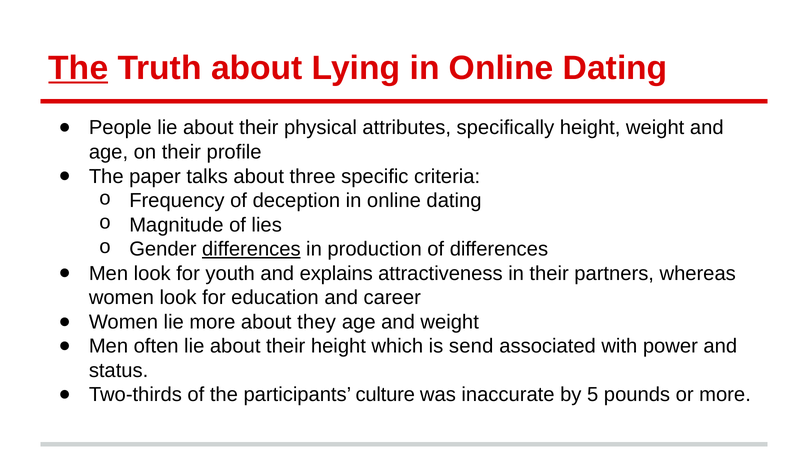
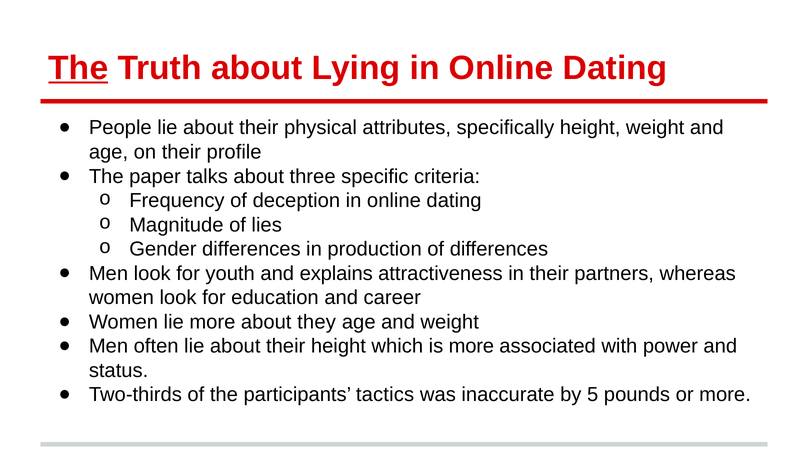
differences at (251, 249) underline: present -> none
is send: send -> more
culture: culture -> tactics
